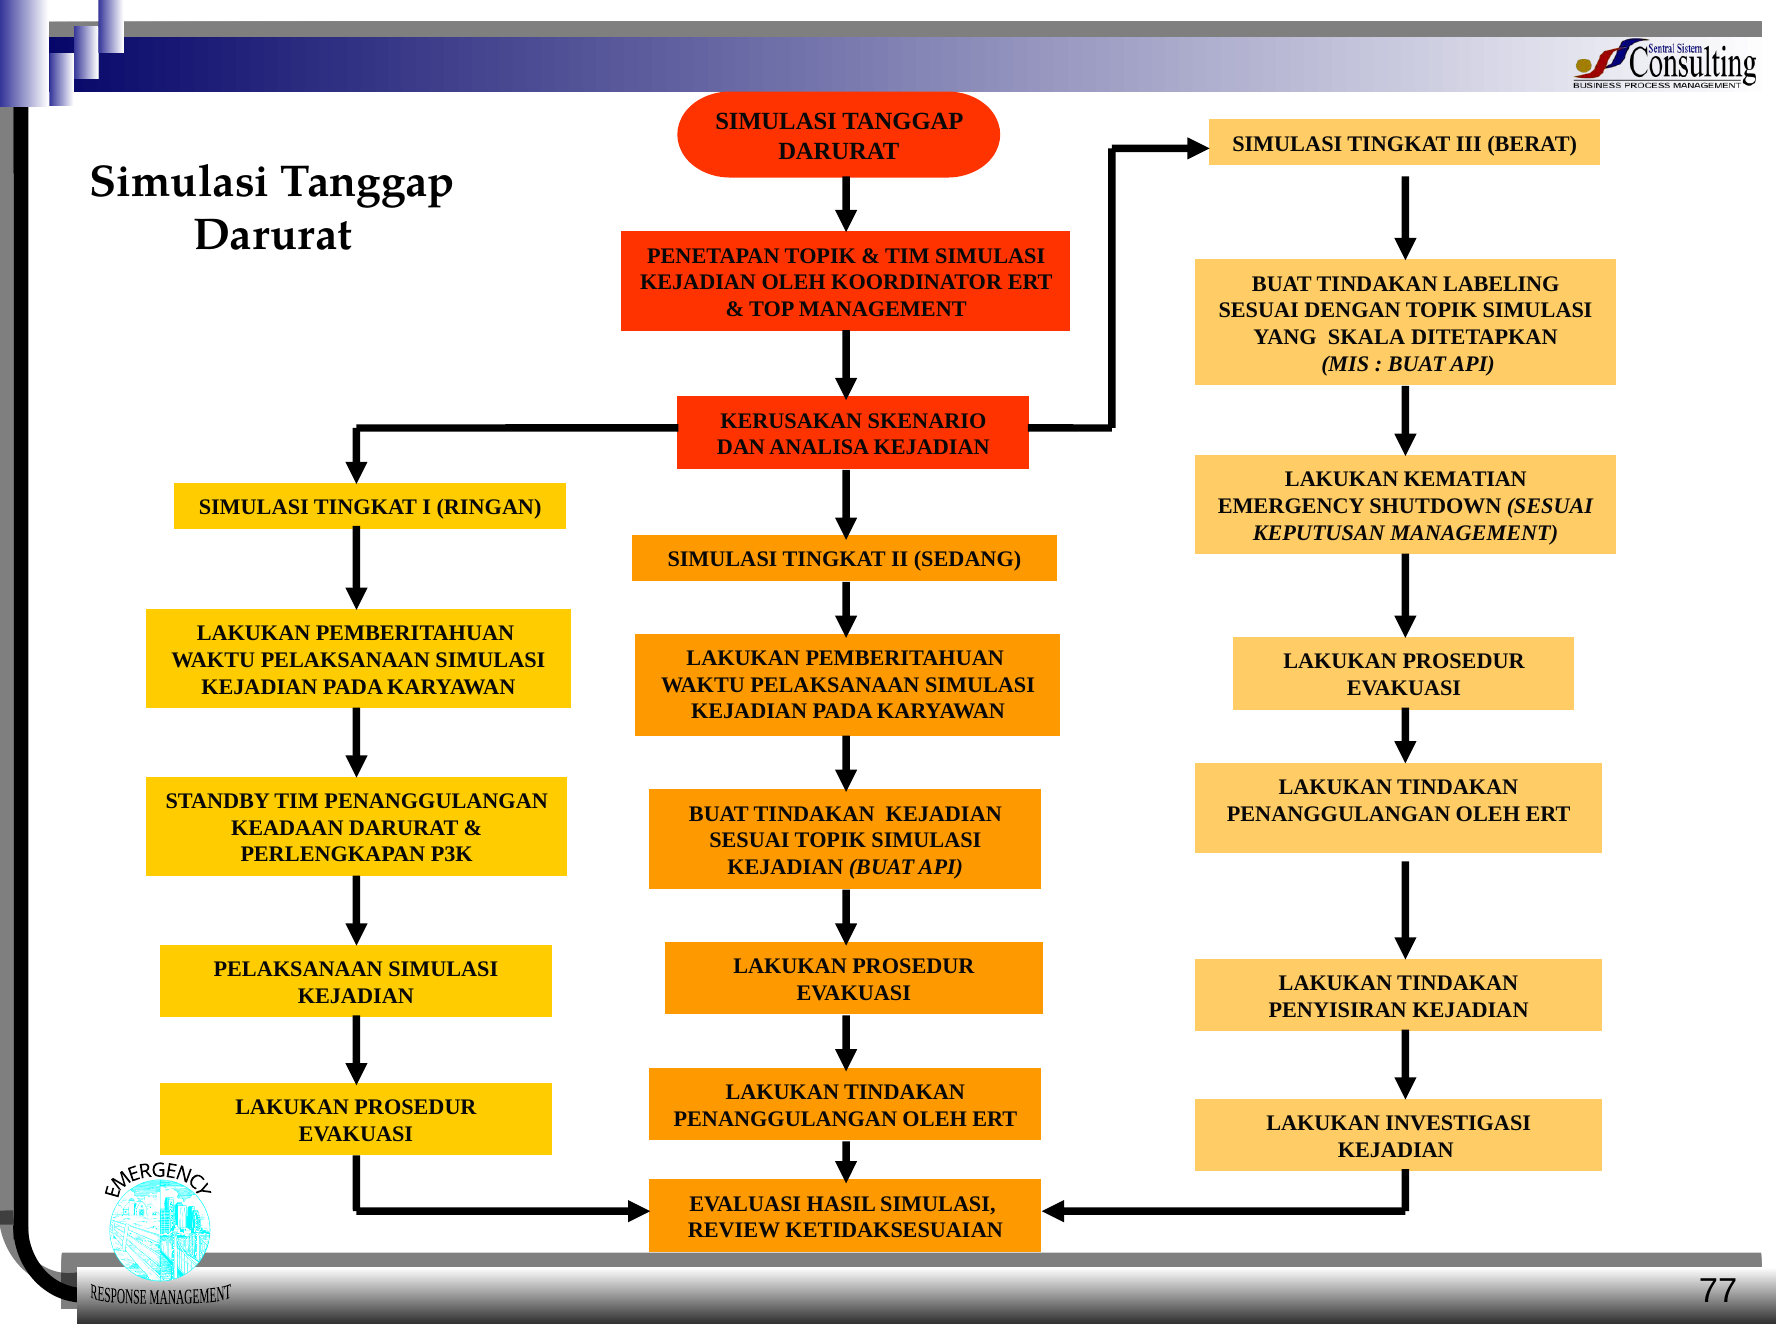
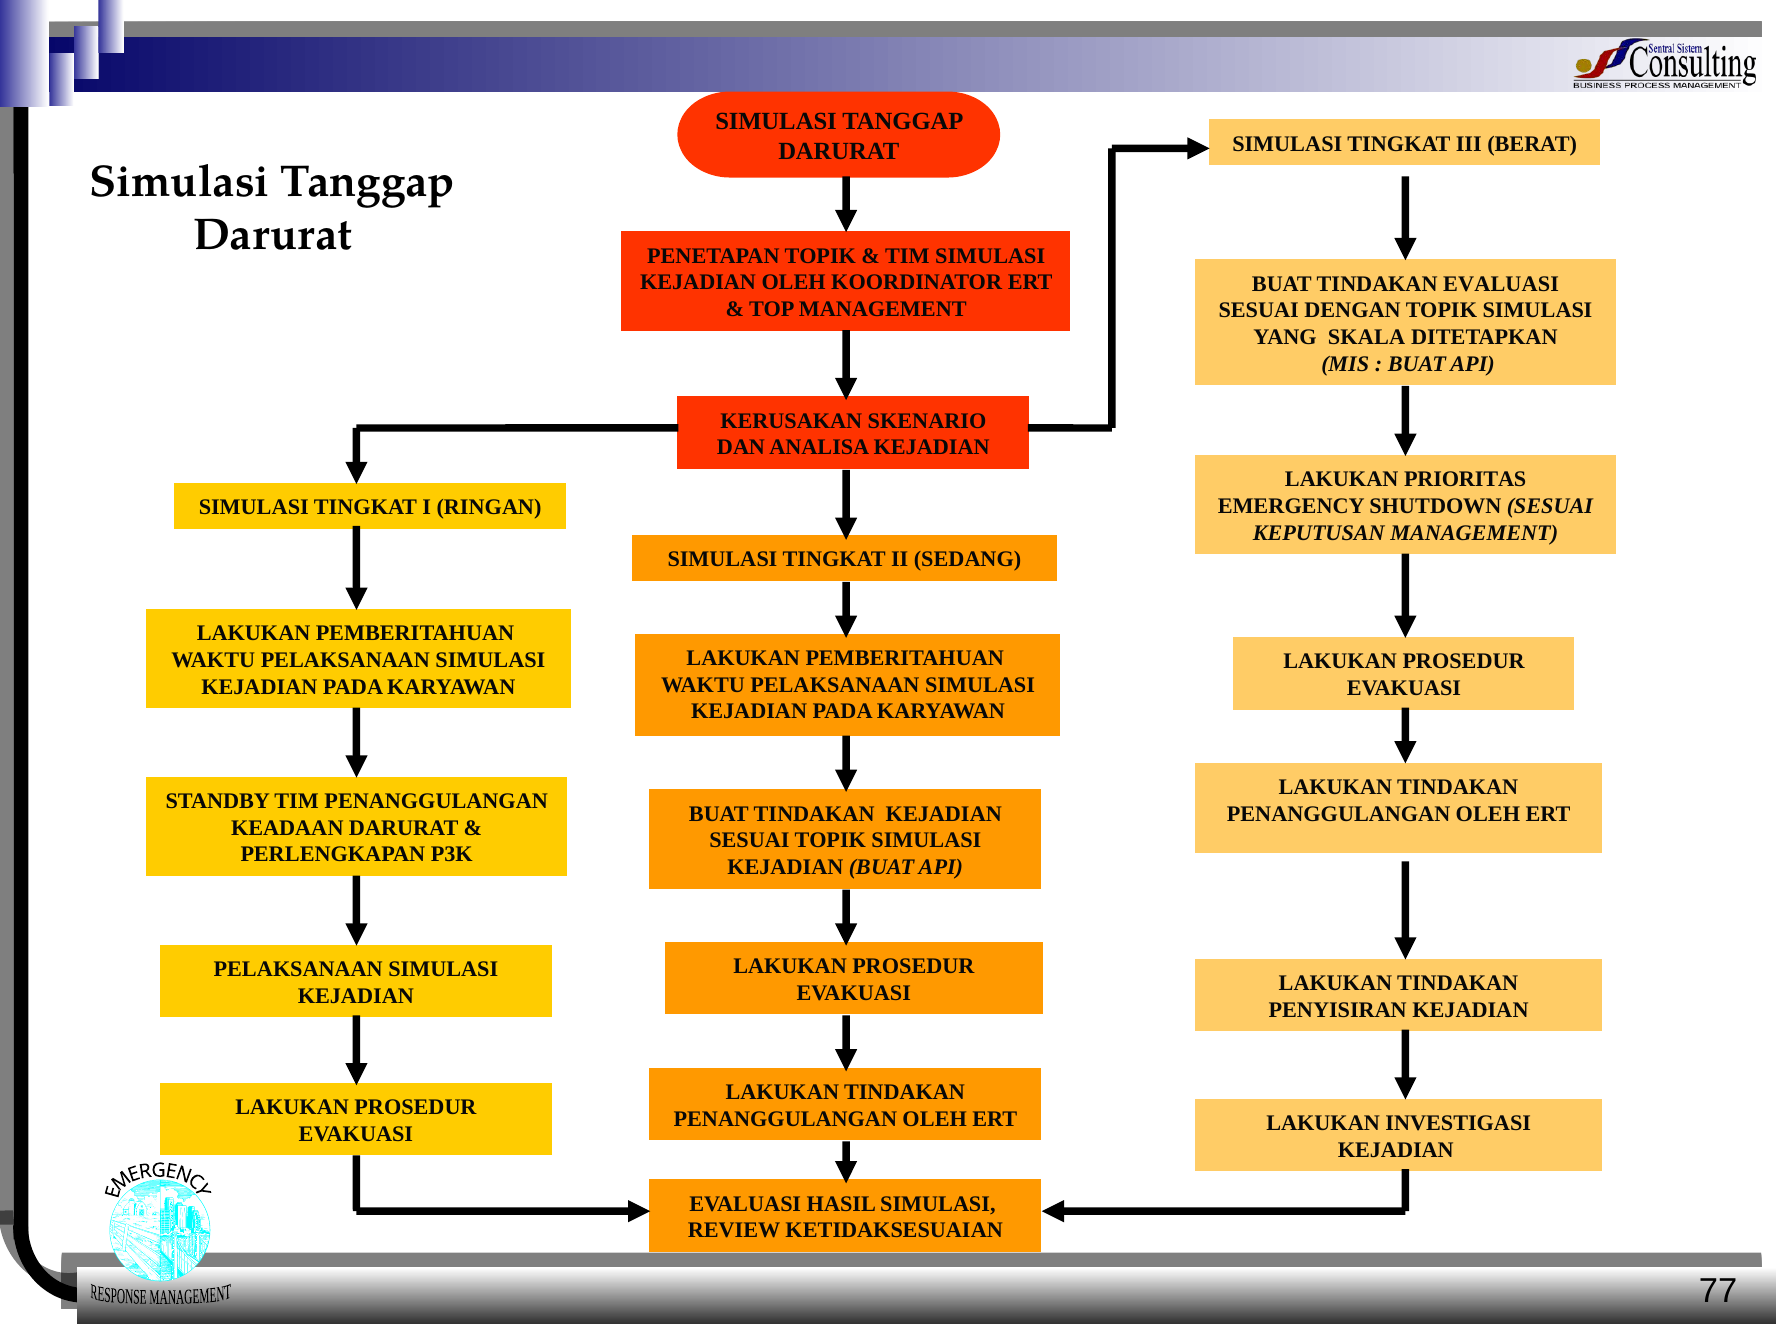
TINDAKAN LABELING: LABELING -> EVALUASI
KEMATIAN: KEMATIAN -> PRIORITAS
